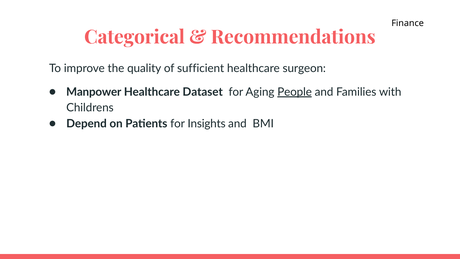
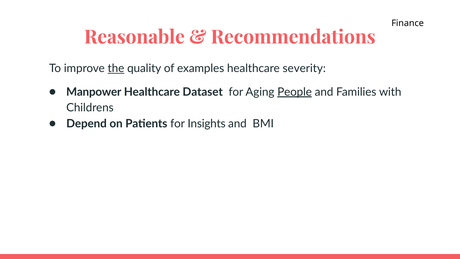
Categorical: Categorical -> Reasonable
the underline: none -> present
sufficient: sufficient -> examples
surgeon: surgeon -> severity
